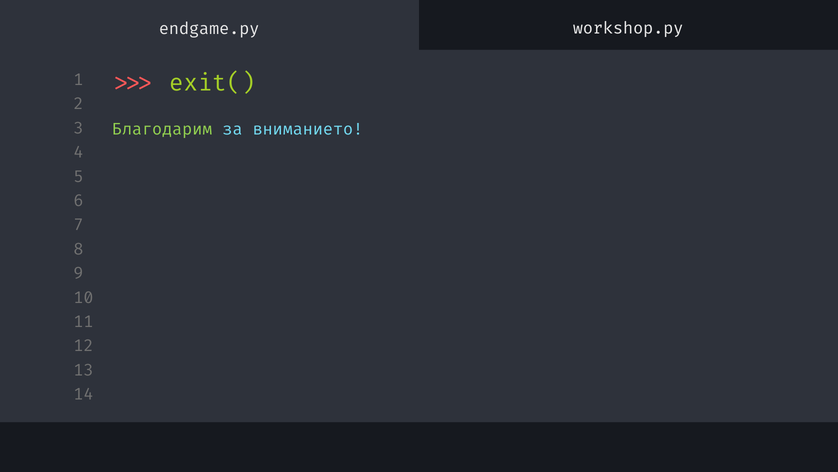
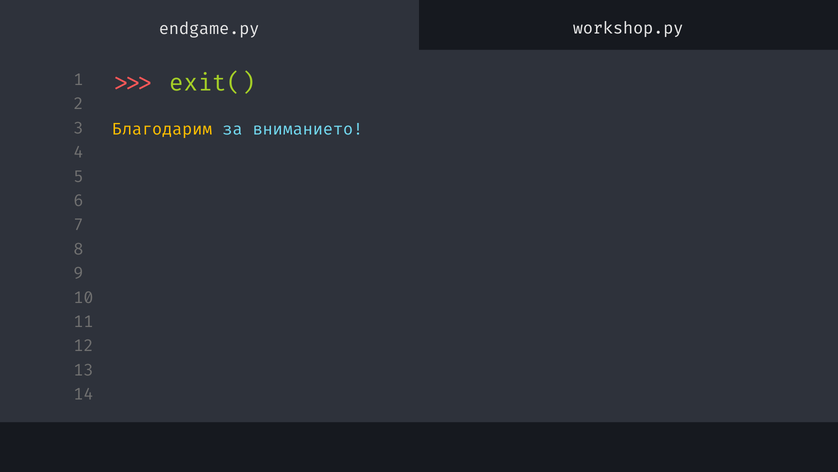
Благодарим colour: light green -> yellow
